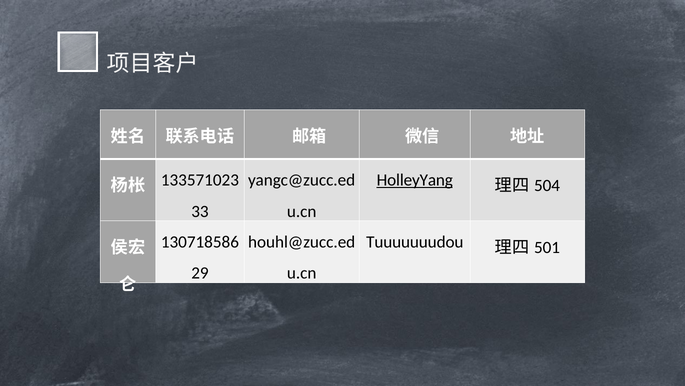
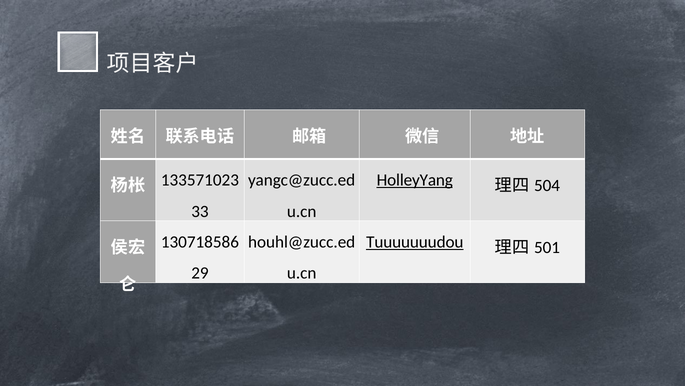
Tuuuuuuudou underline: none -> present
